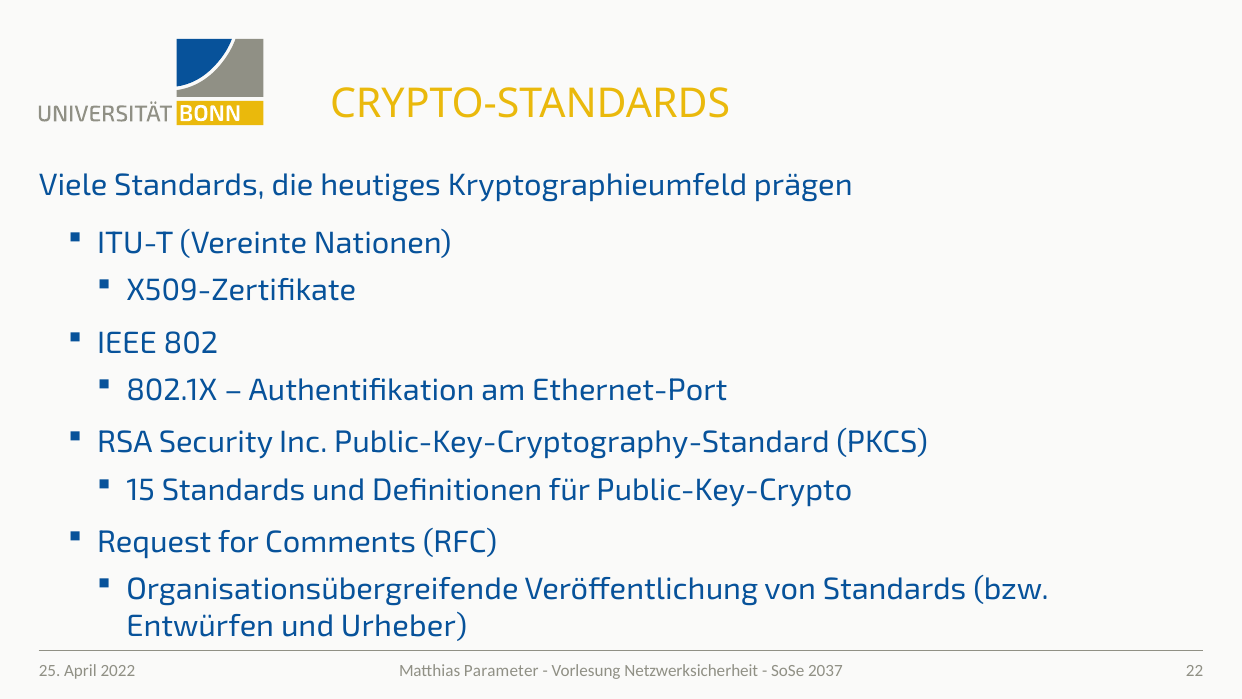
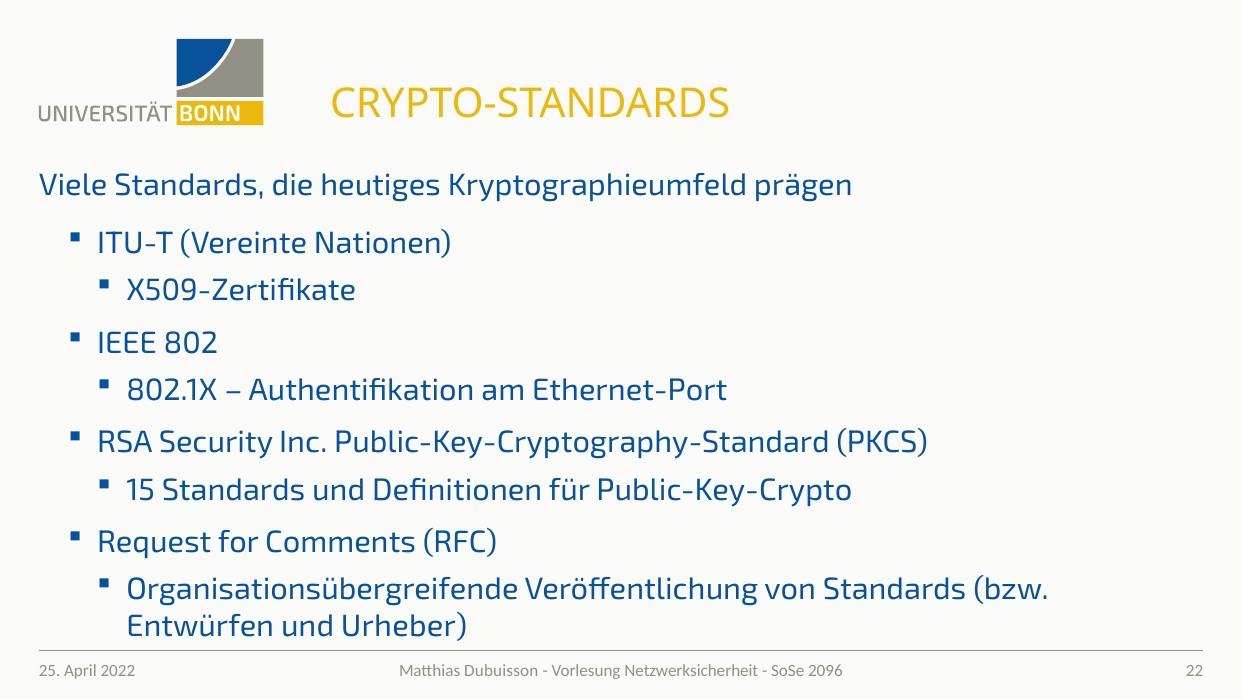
Parameter: Parameter -> Dubuisson
2037: 2037 -> 2096
